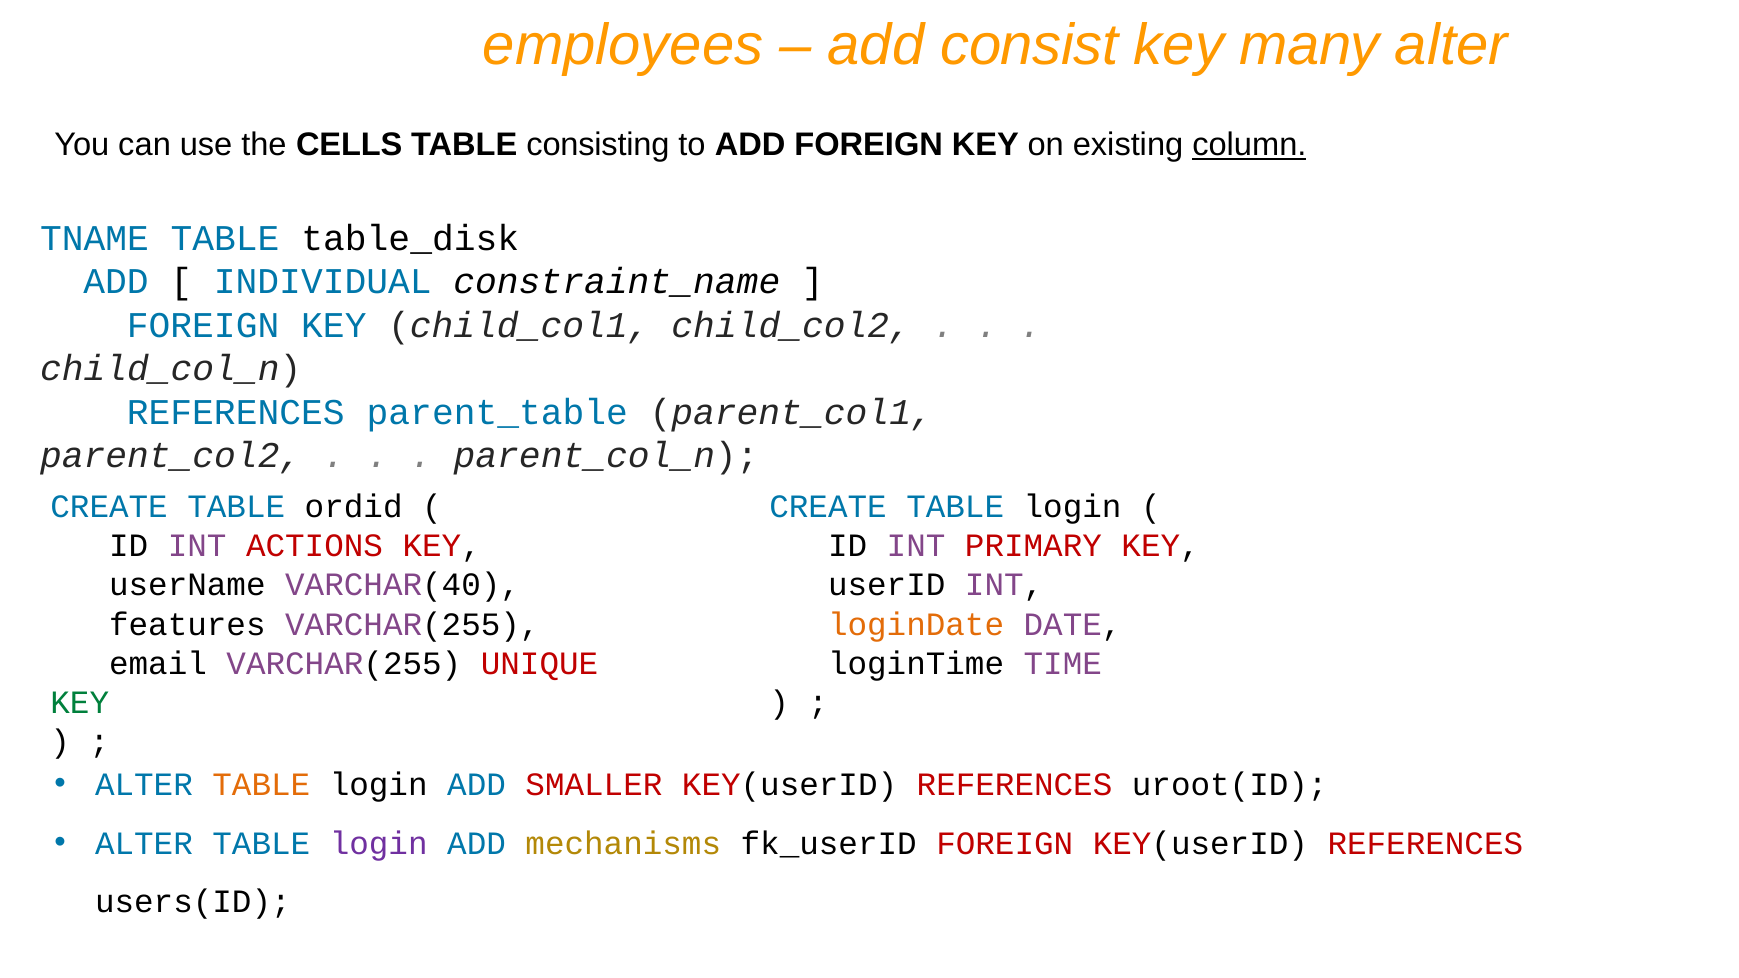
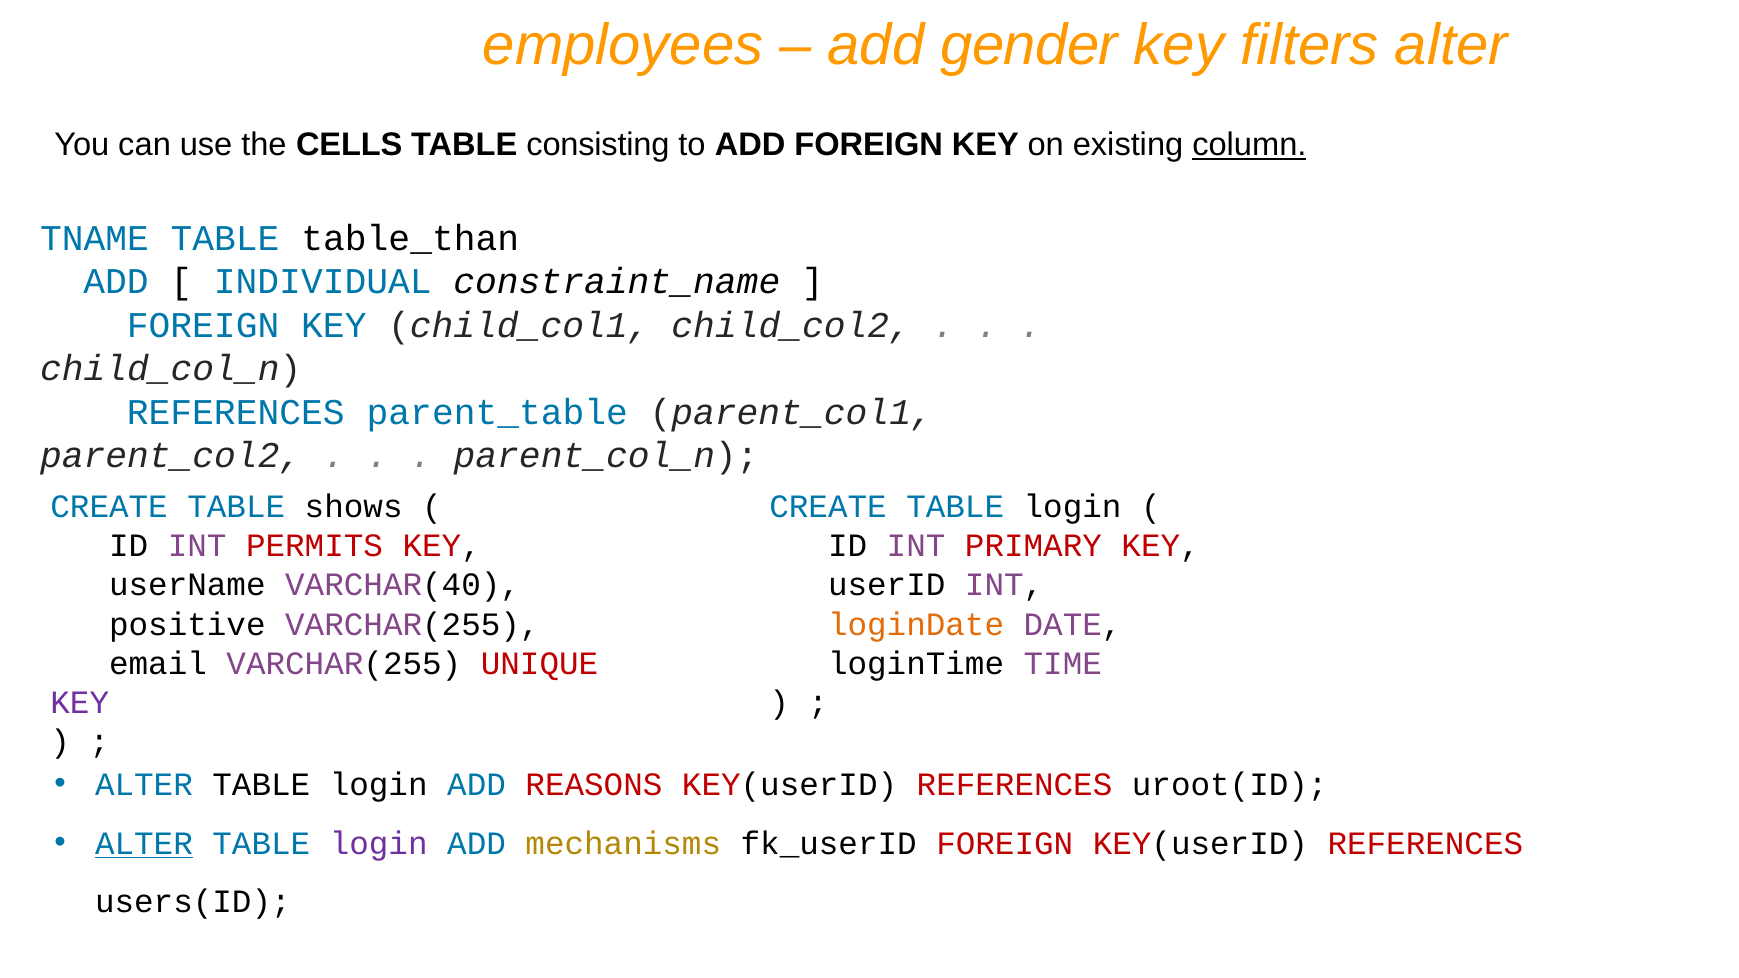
consist: consist -> gender
many: many -> filters
table_disk: table_disk -> table_than
ordid: ordid -> shows
ACTIONS: ACTIONS -> PERMITS
features: features -> positive
KEY at (80, 703) colour: green -> purple
TABLE at (261, 785) colour: orange -> black
SMALLER: SMALLER -> REASONS
ALTER at (144, 844) underline: none -> present
